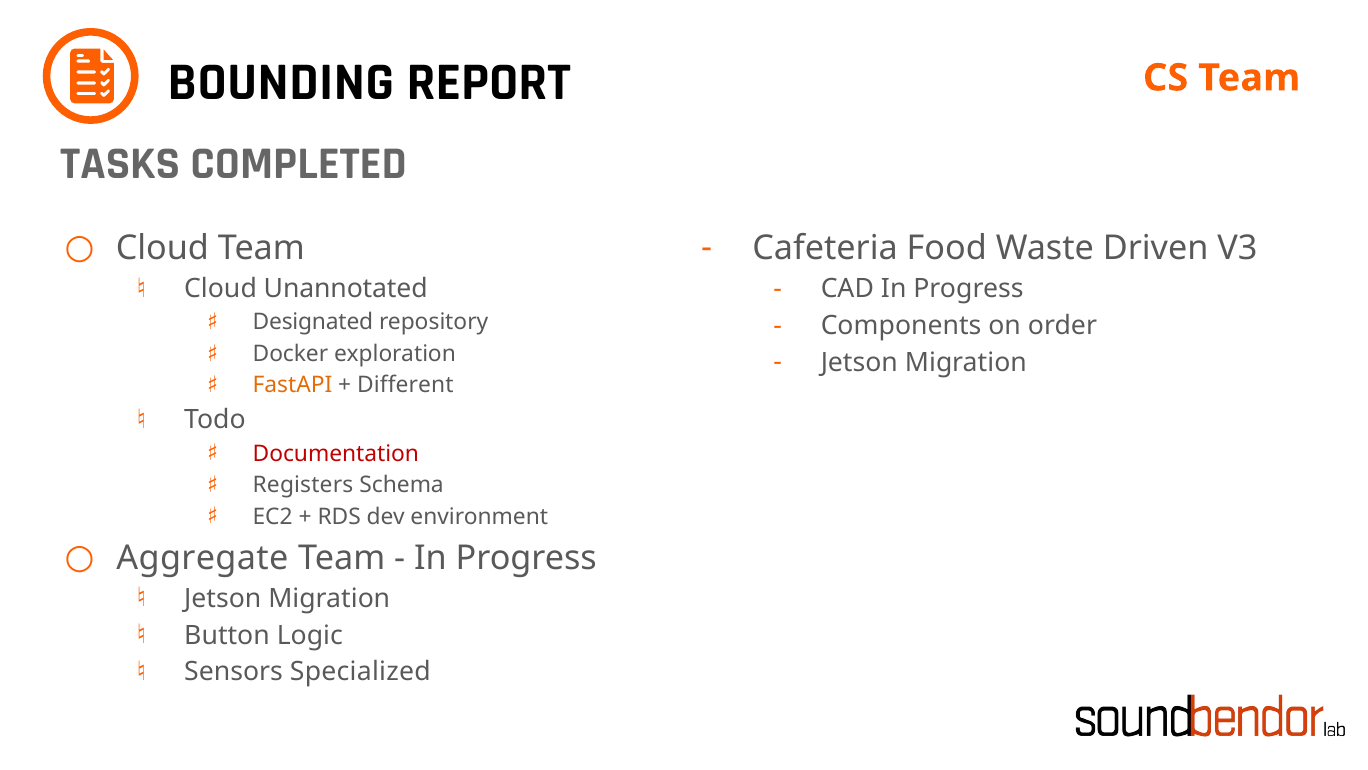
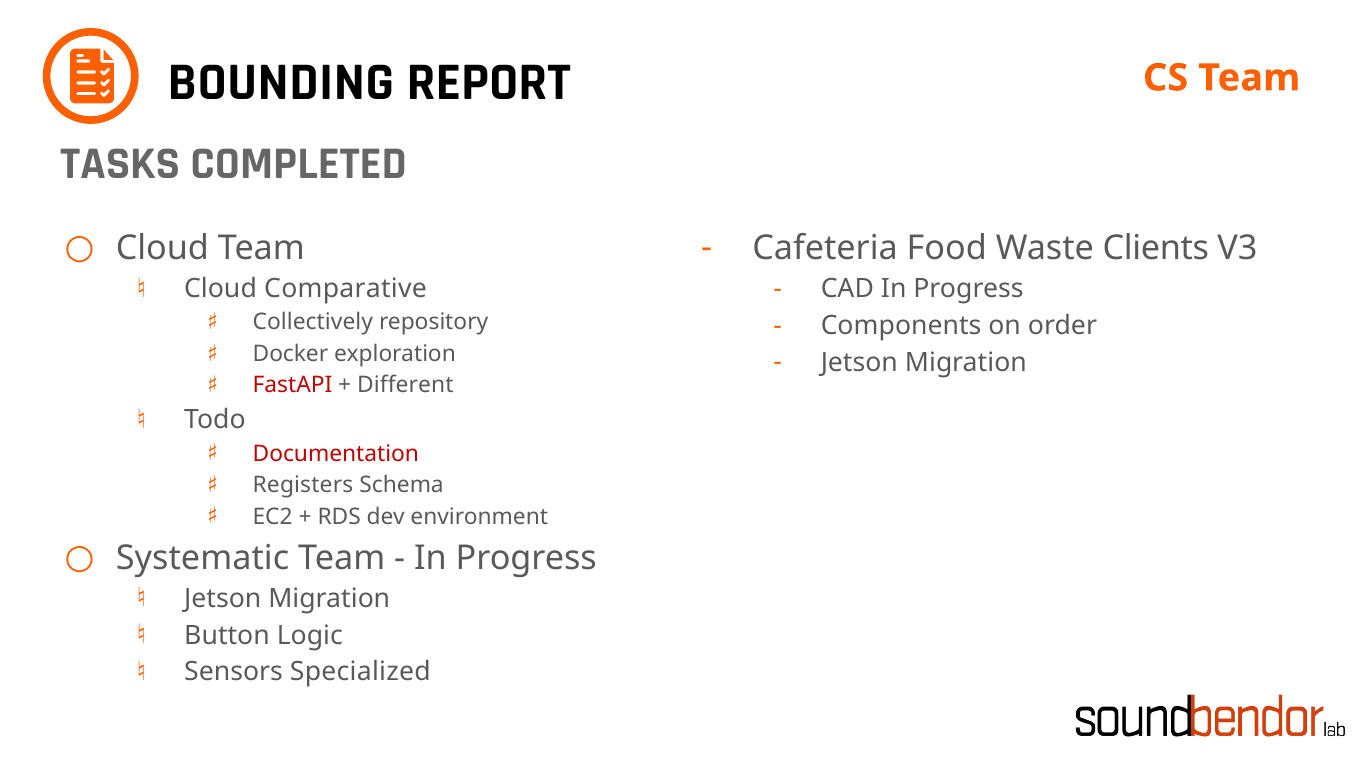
Driven: Driven -> Clients
Unannotated: Unannotated -> Comparative
Designated: Designated -> Collectively
FastAPI colour: orange -> red
Aggregate: Aggregate -> Systematic
